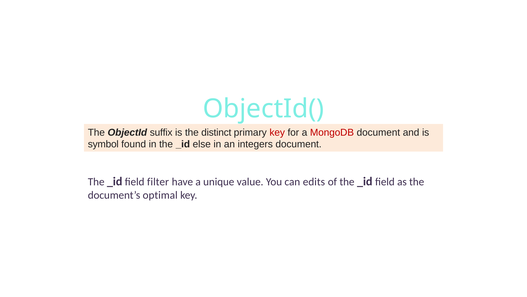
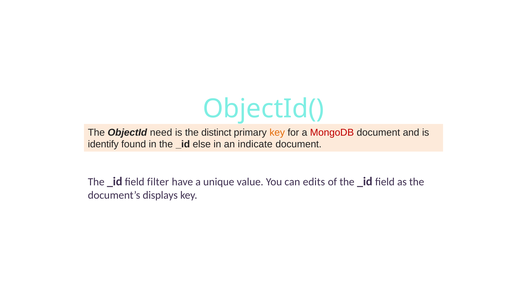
suffix: suffix -> need
key at (277, 132) colour: red -> orange
symbol: symbol -> identify
integers: integers -> indicate
optimal: optimal -> displays
